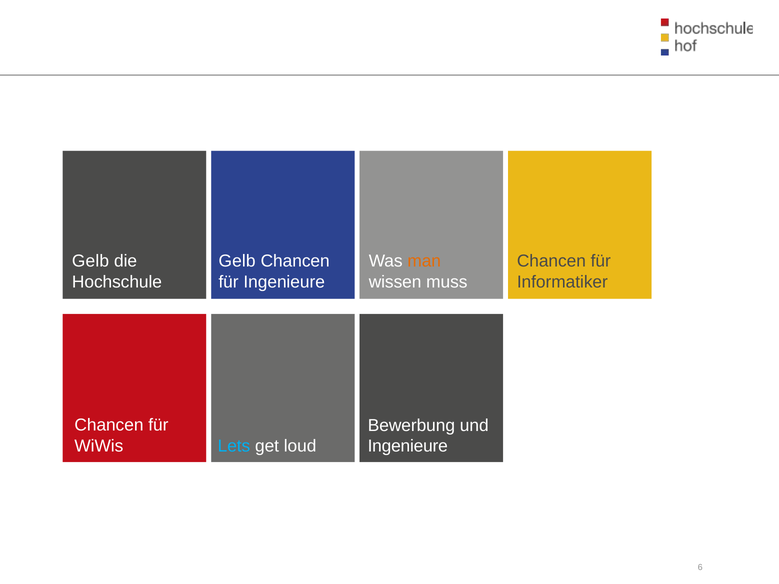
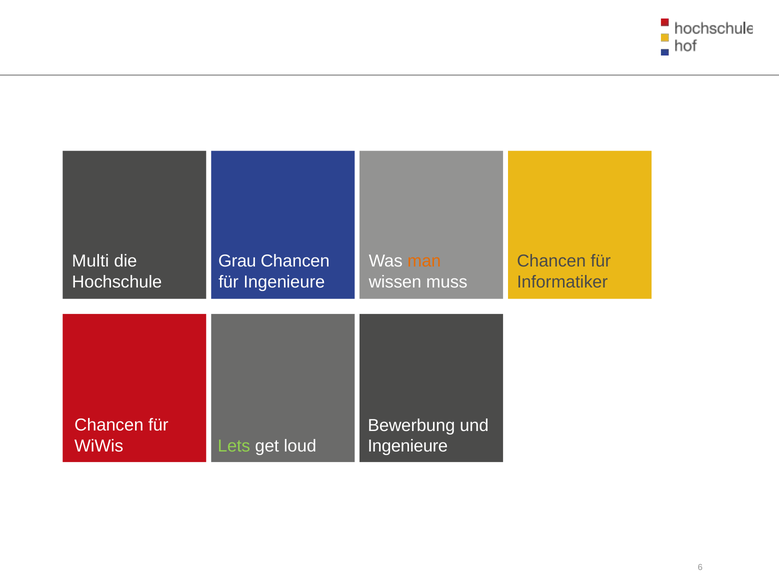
Gelb at (91, 261): Gelb -> Multi
Gelb at (237, 261): Gelb -> Grau
Lets colour: light blue -> light green
